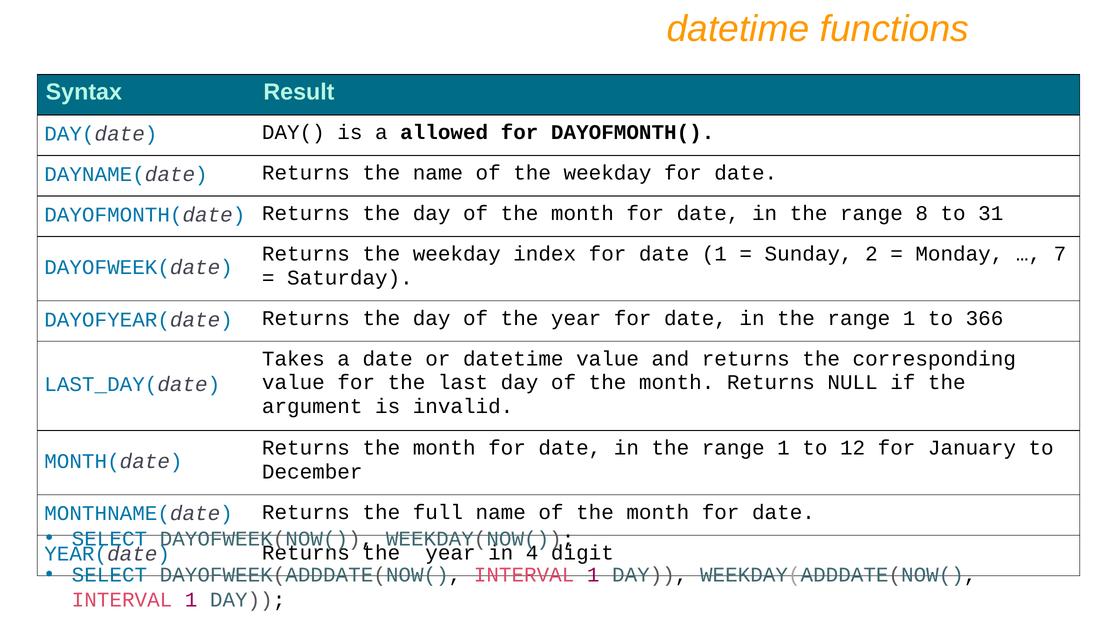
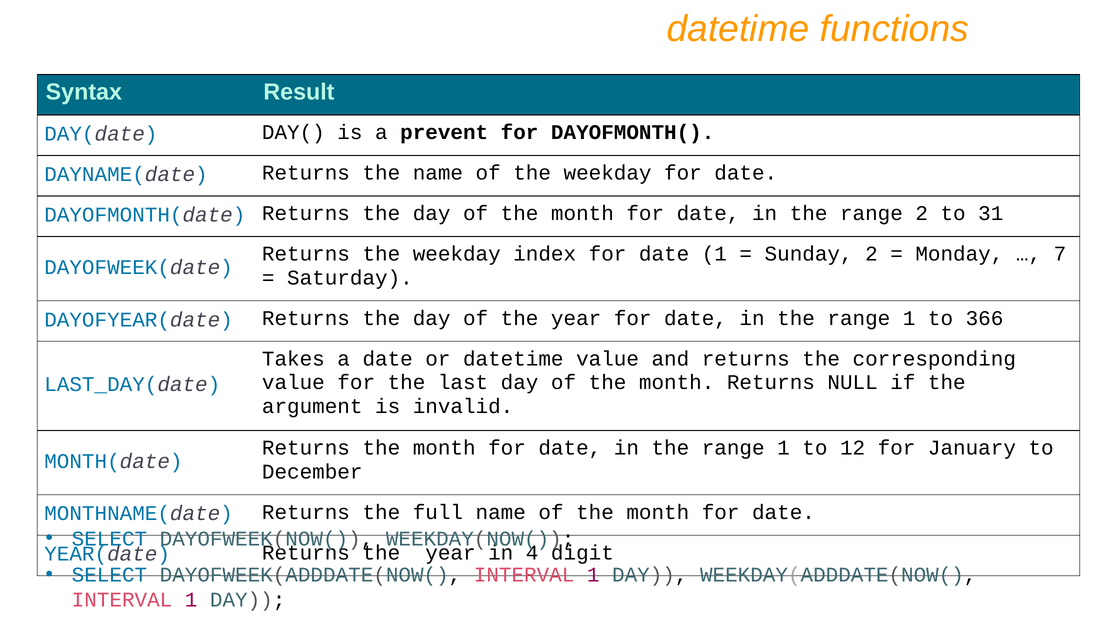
allowed: allowed -> prevent
range 8: 8 -> 2
